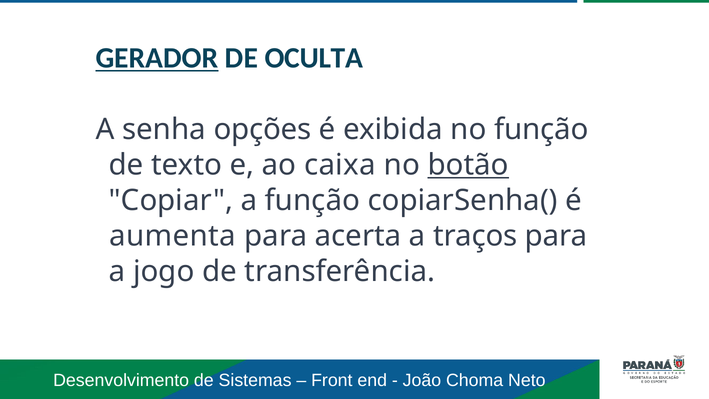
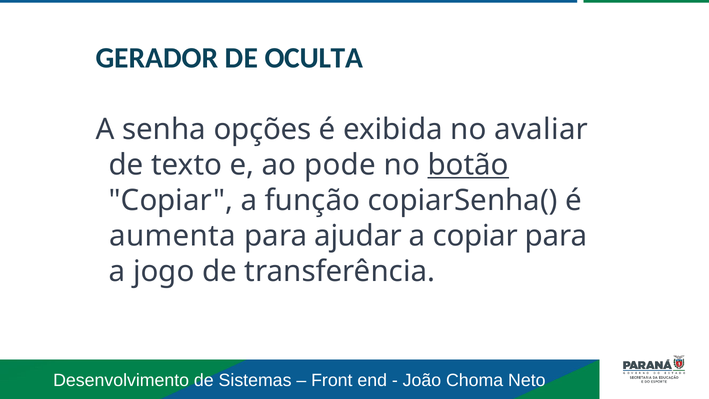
GERADOR underline: present -> none
no função: função -> avaliar
caixa: caixa -> pode
acerta: acerta -> ajudar
a traços: traços -> copiar
